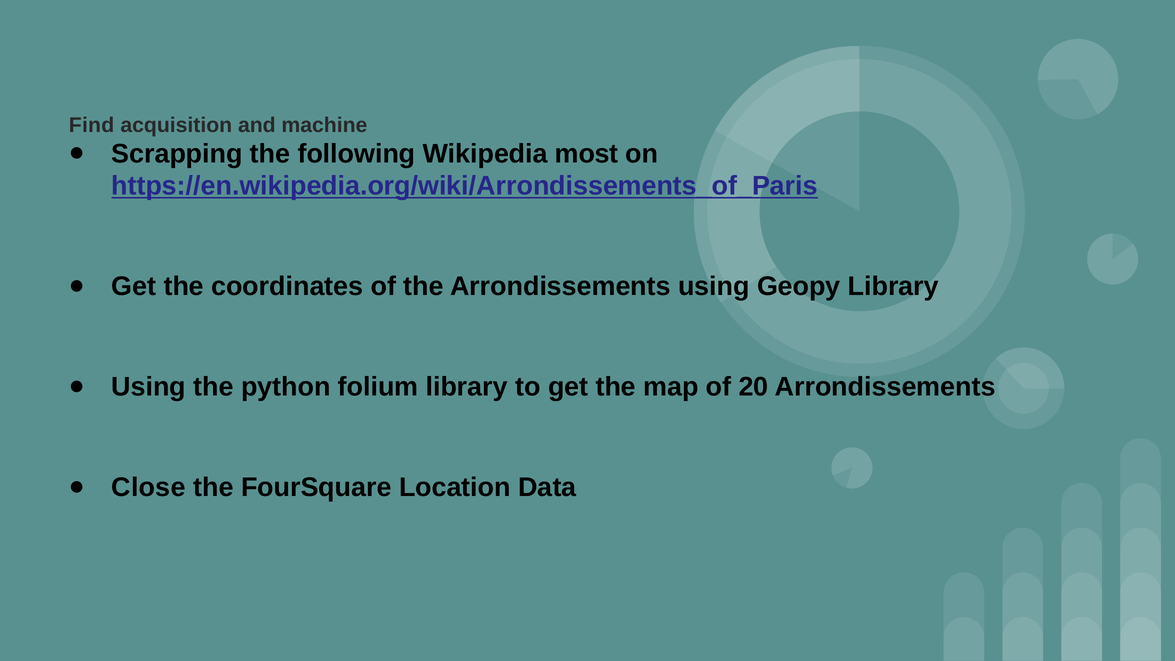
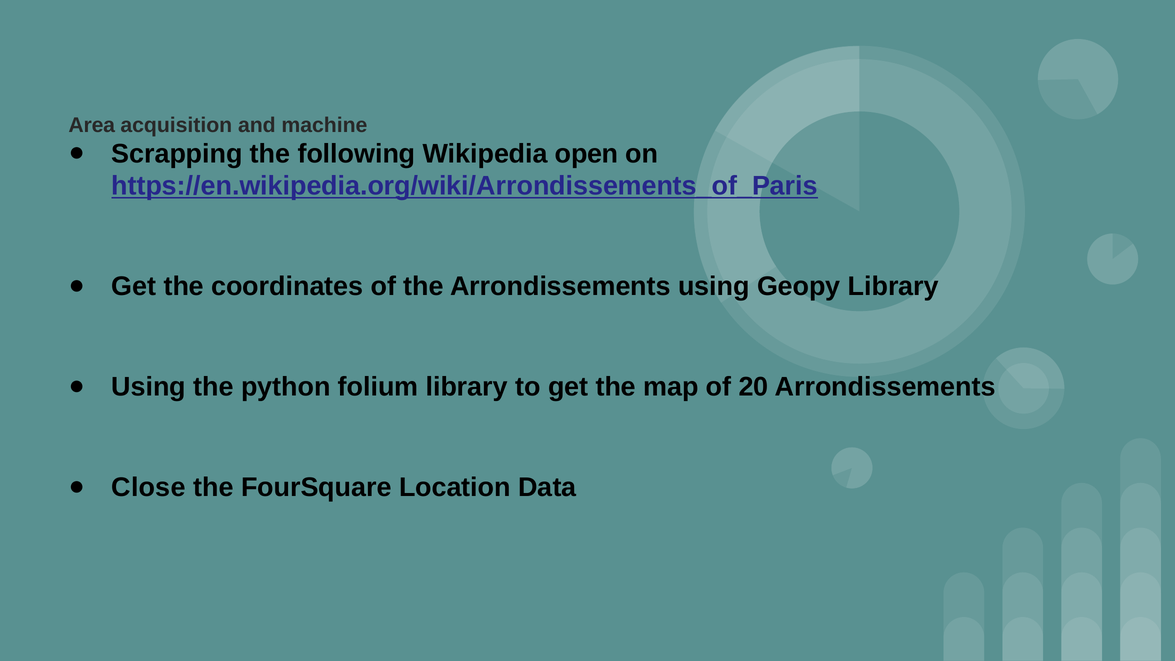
Find: Find -> Area
most: most -> open
